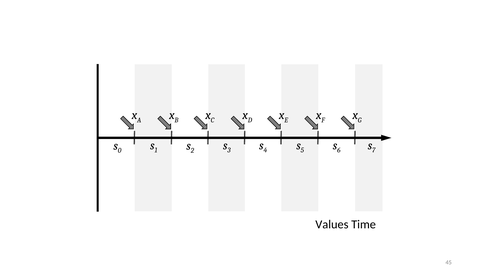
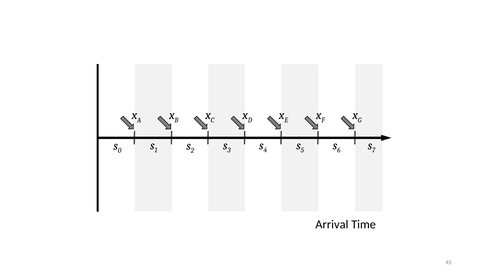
Values: Values -> Arrival
